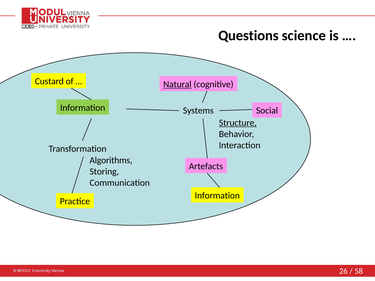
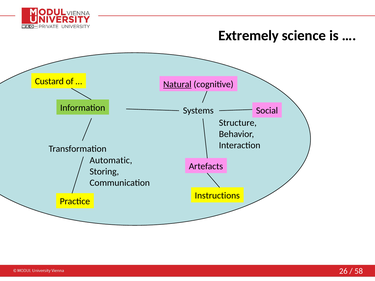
Questions: Questions -> Extremely
Structure underline: present -> none
Algorithms: Algorithms -> Automatic
Information at (217, 196): Information -> Instructions
